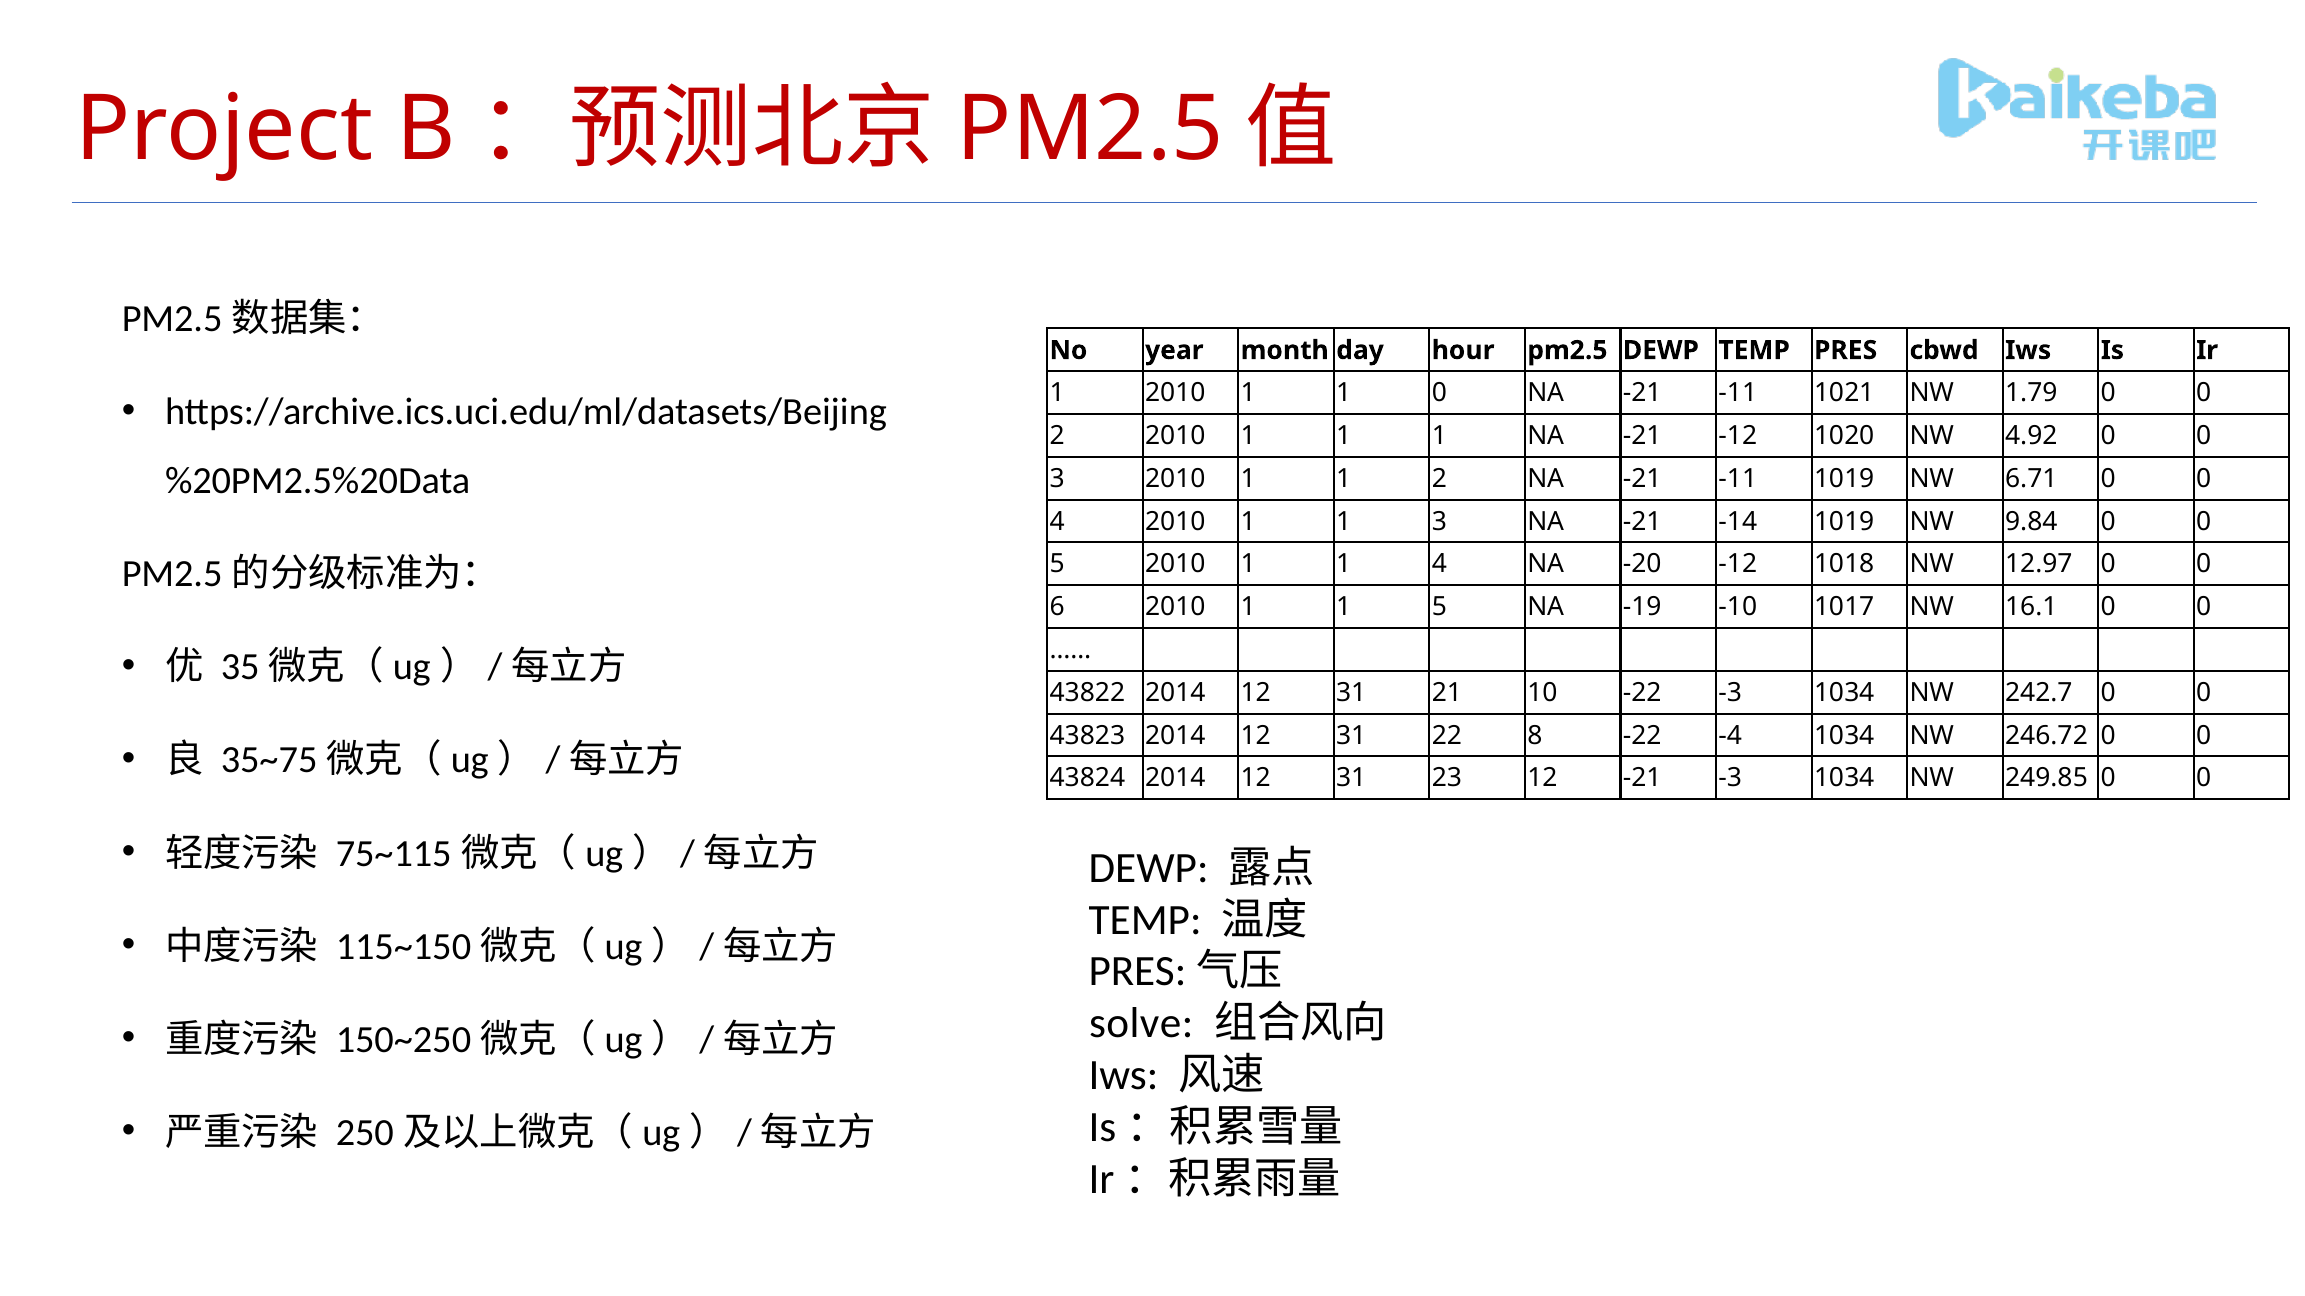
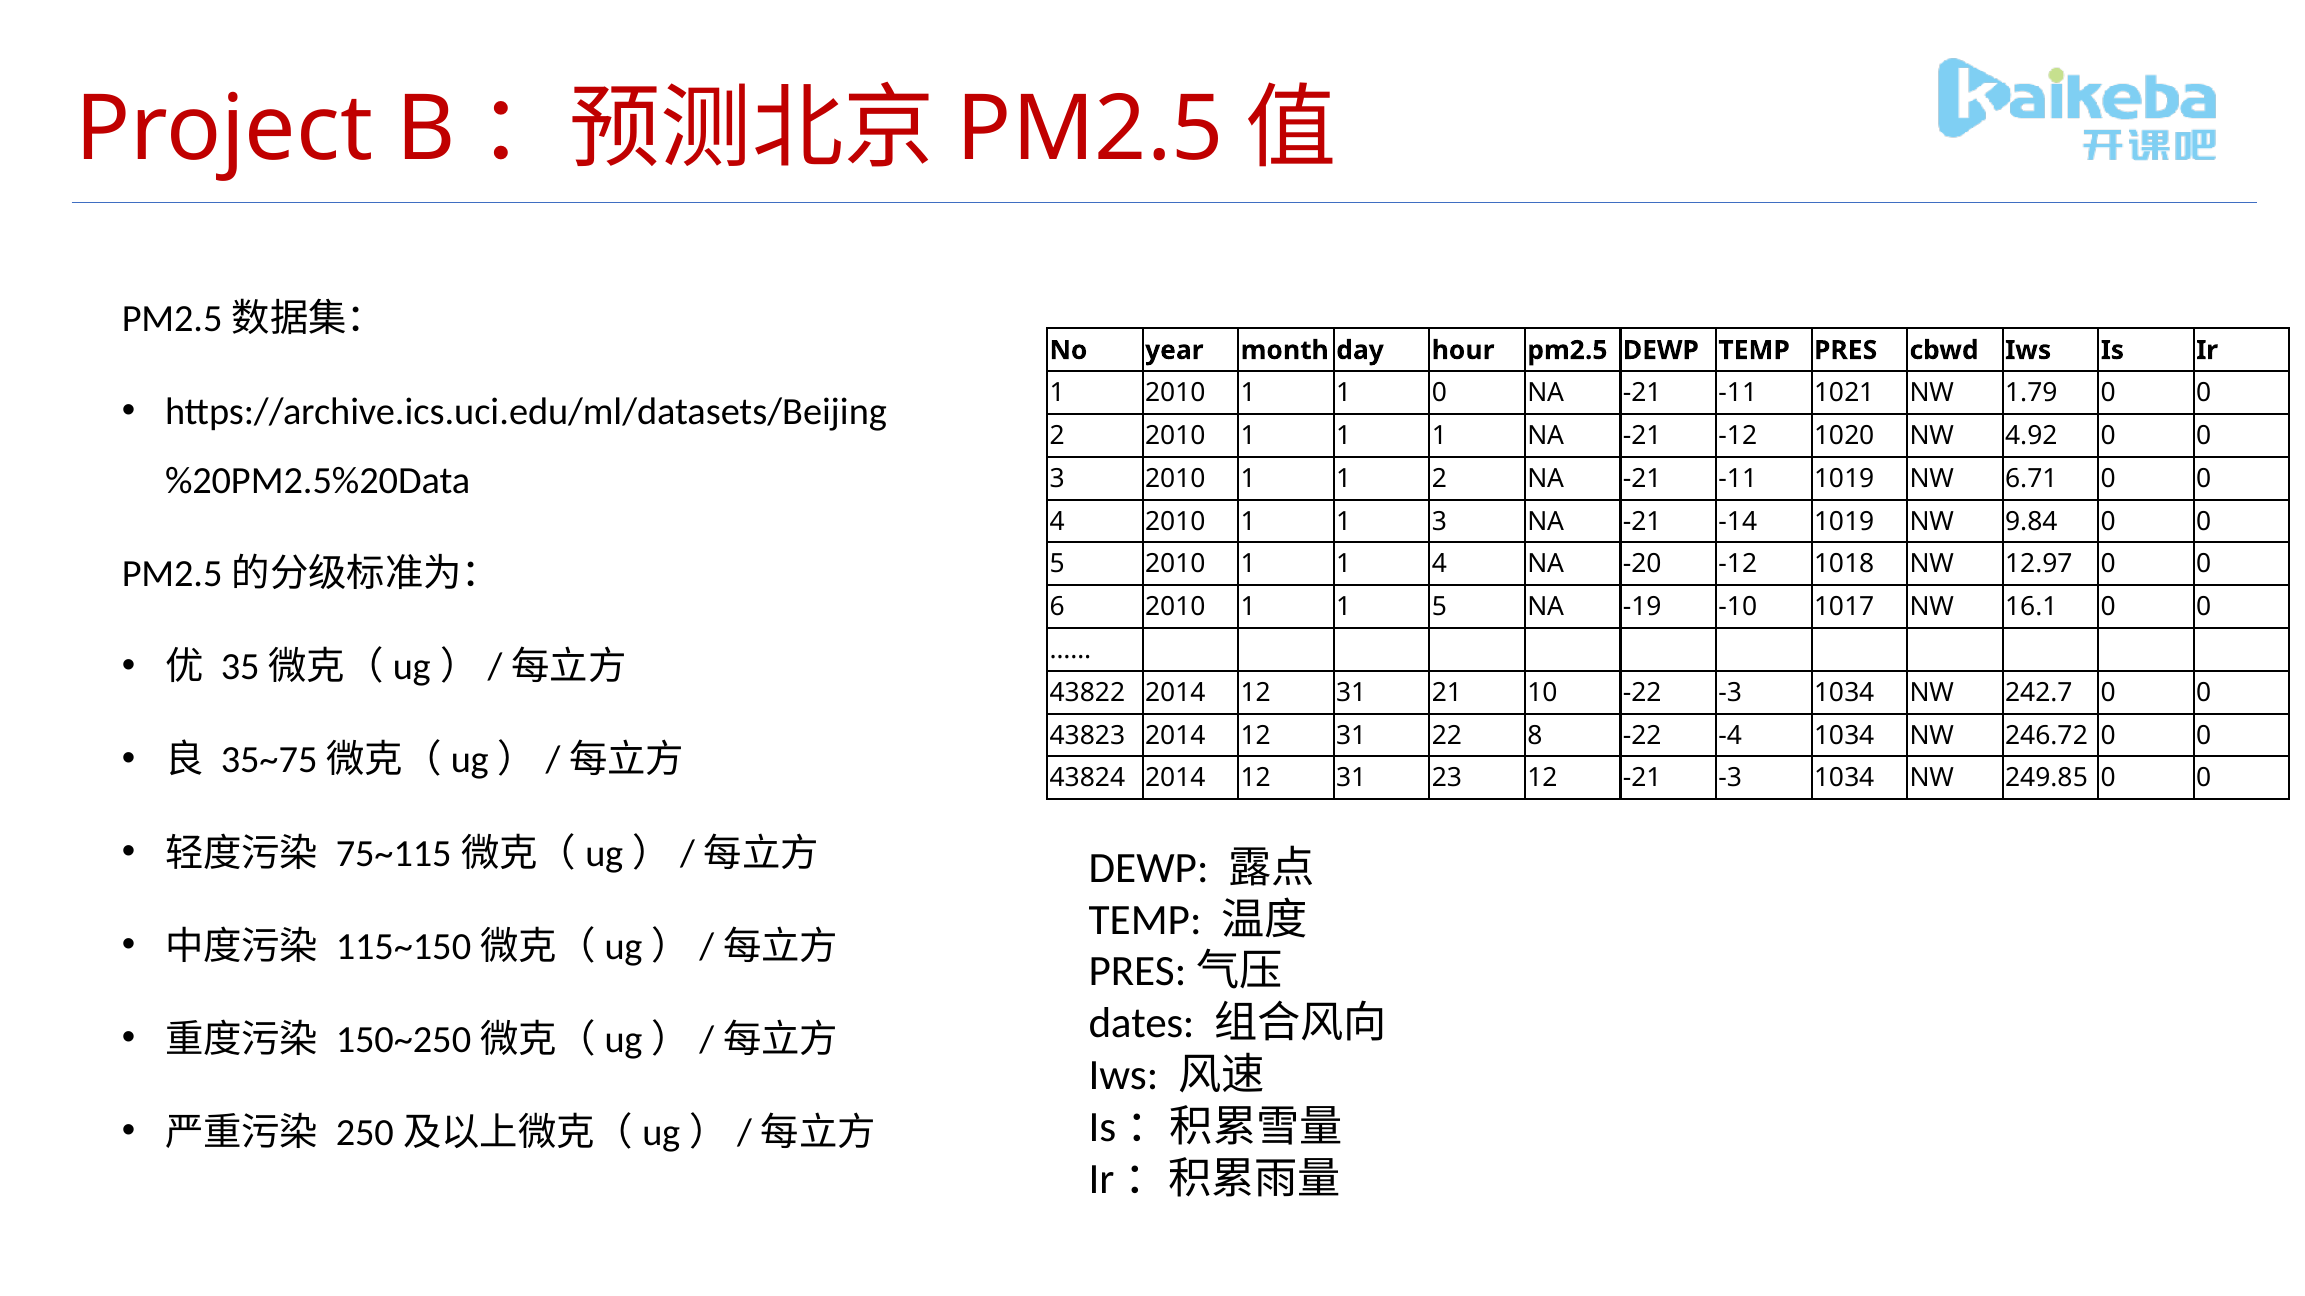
solve: solve -> dates
